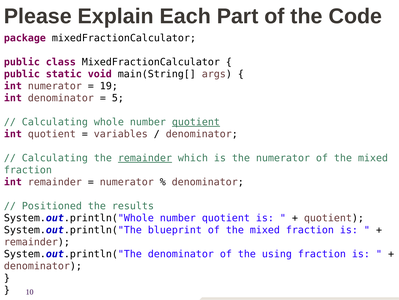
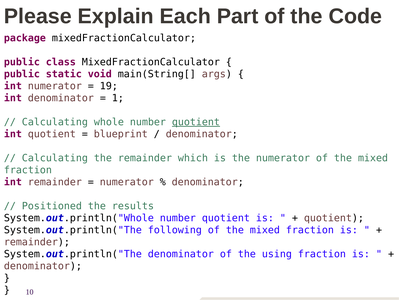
5: 5 -> 1
variables: variables -> blueprint
remainder at (145, 158) underline: present -> none
blueprint: blueprint -> following
